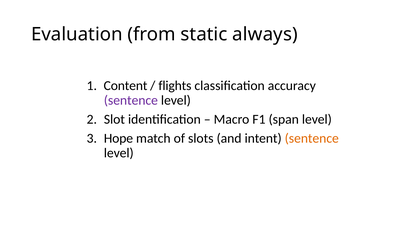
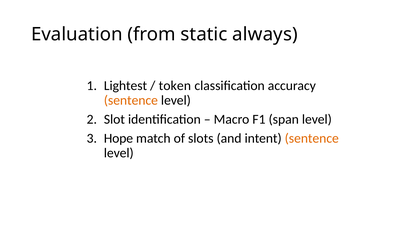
Content: Content -> Lightest
flights: flights -> token
sentence at (131, 101) colour: purple -> orange
